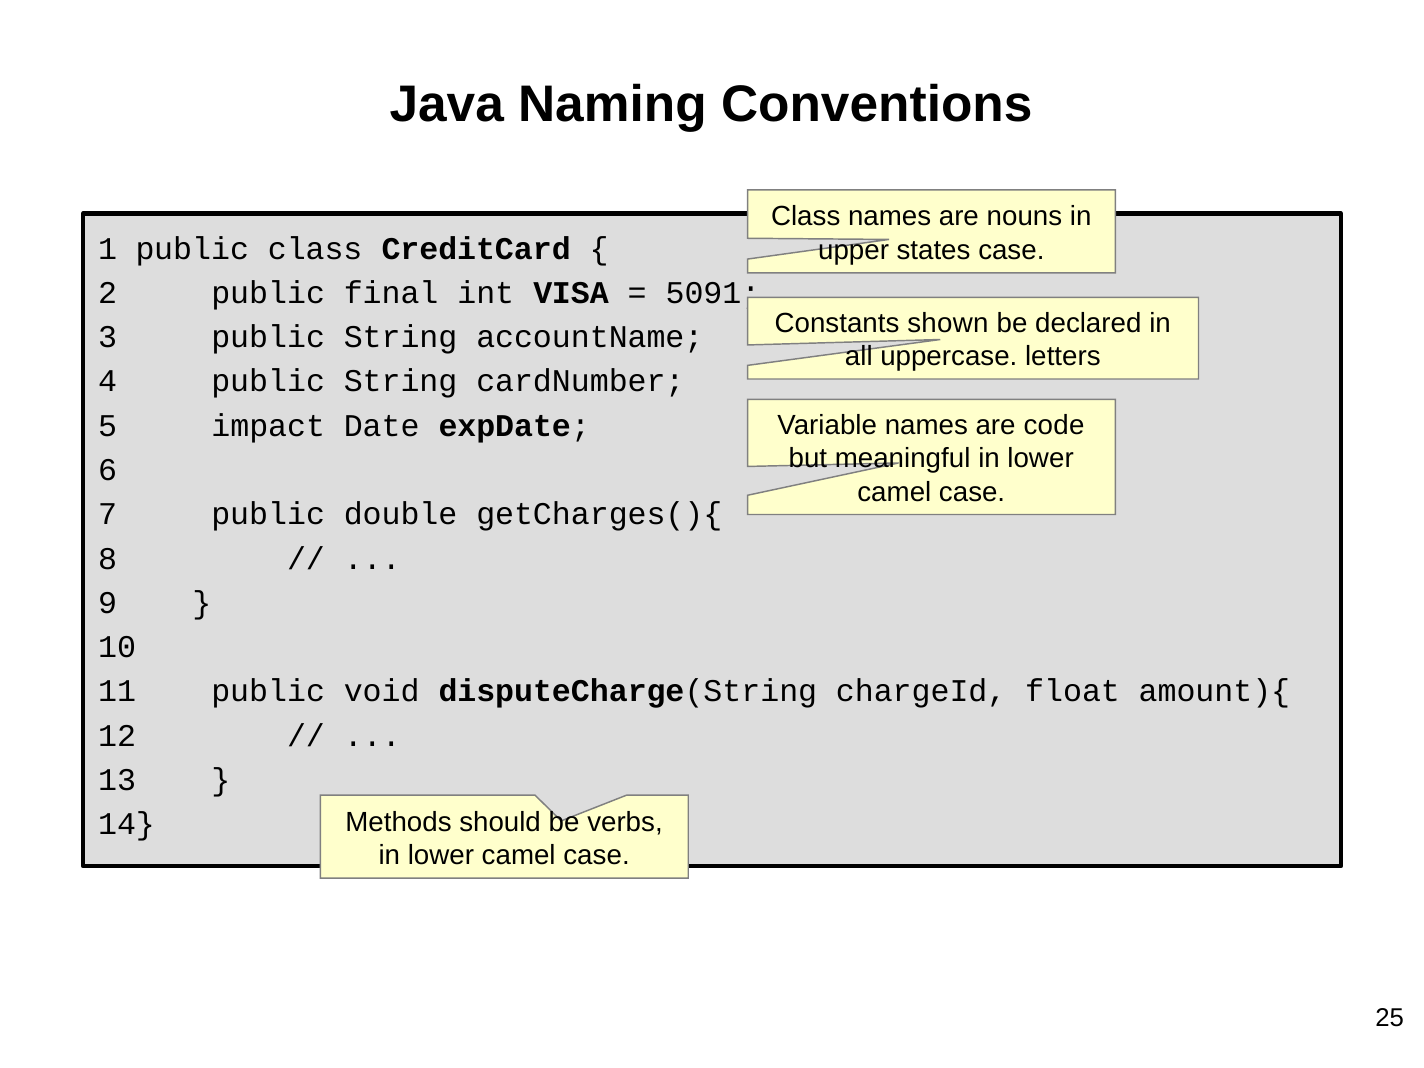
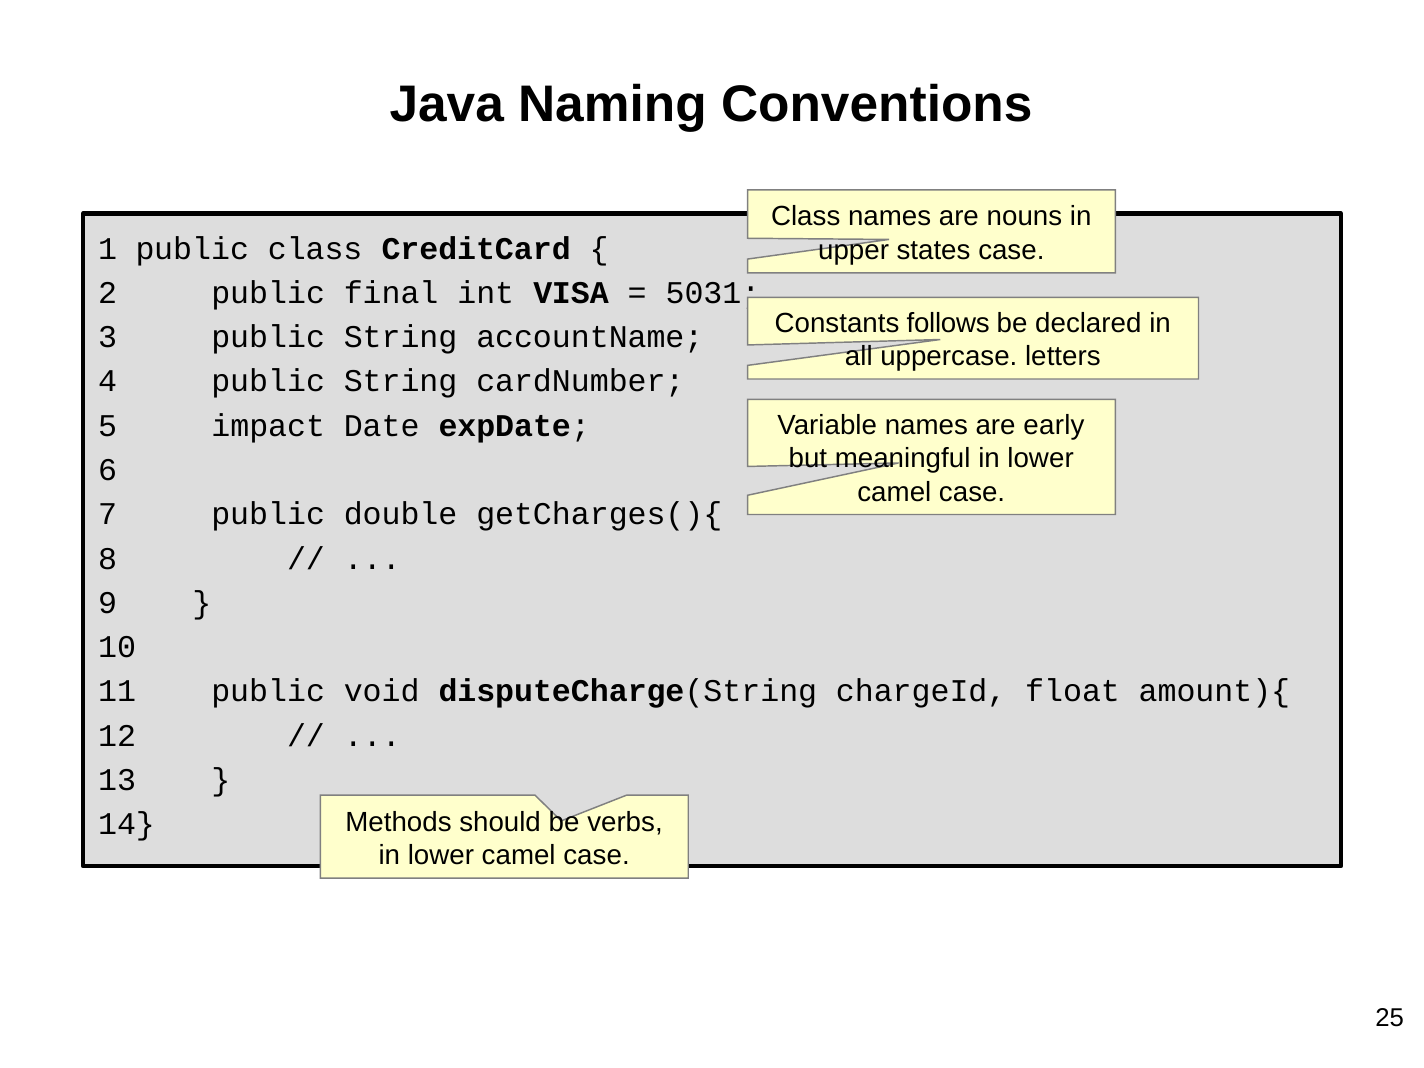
5091: 5091 -> 5031
shown: shown -> follows
code: code -> early
